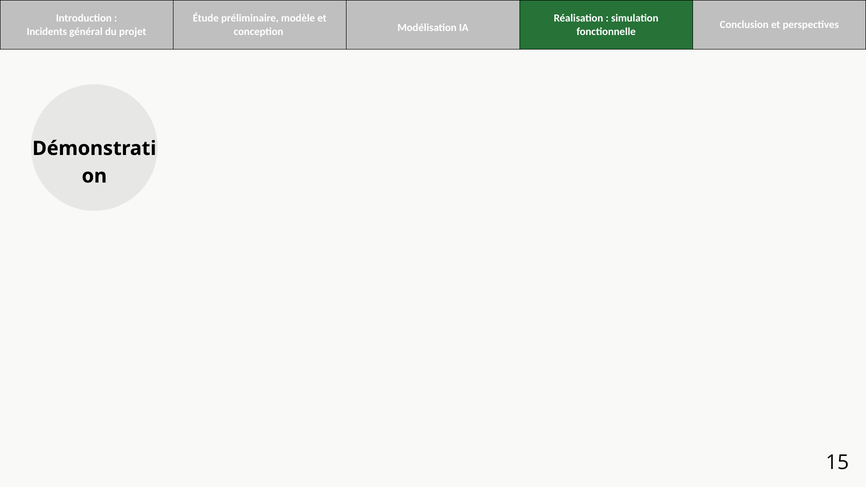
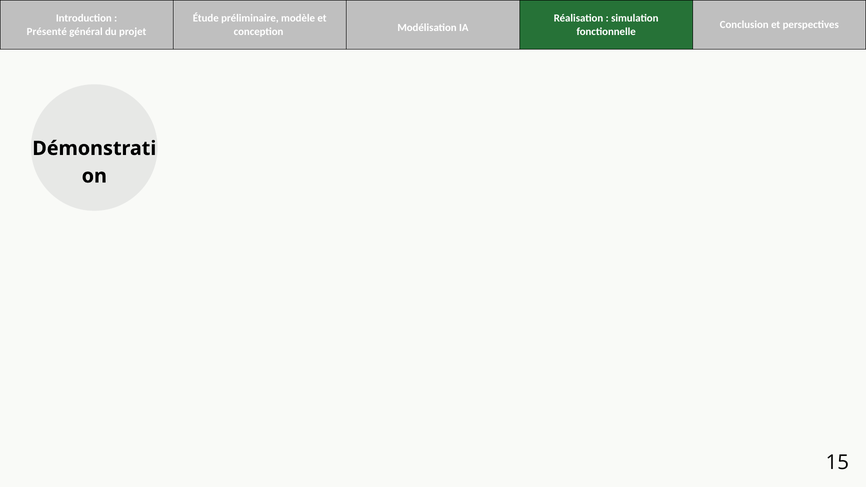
Incidents: Incidents -> Présenté
